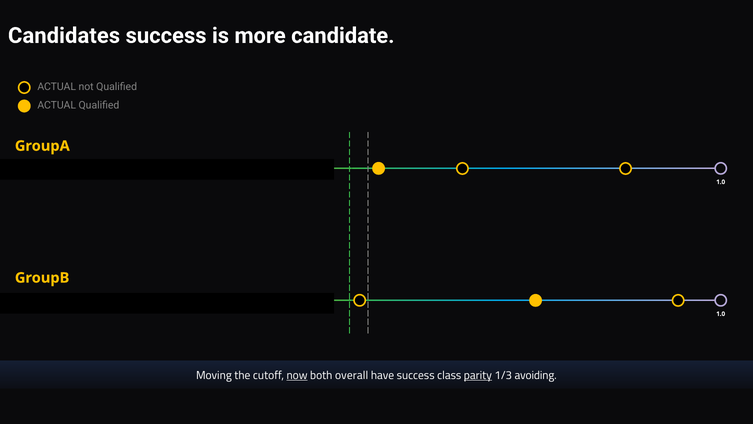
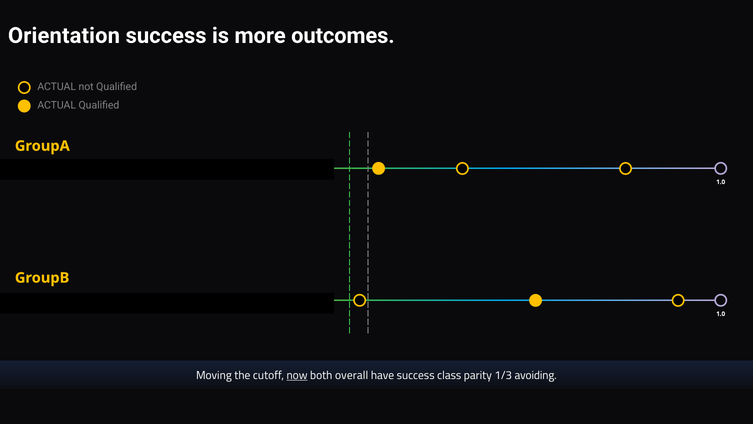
Candidates: Candidates -> Orientation
candidate: candidate -> outcomes
parity underline: present -> none
